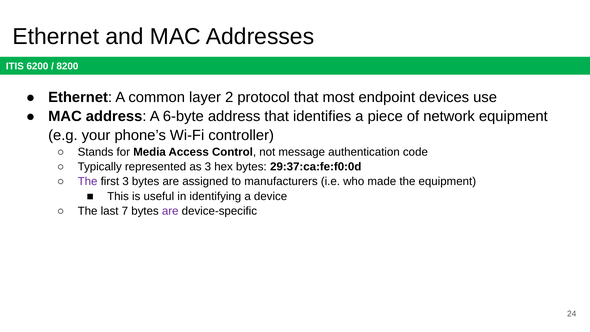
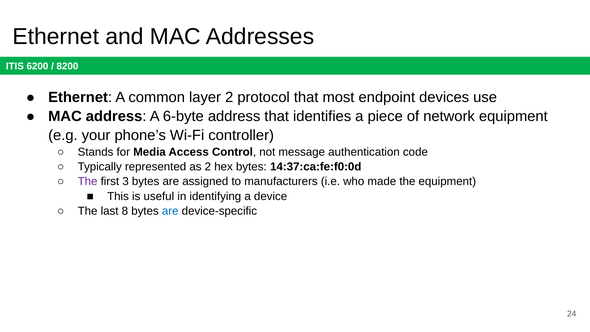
as 3: 3 -> 2
29:37:ca:fe:f0:0d: 29:37:ca:fe:f0:0d -> 14:37:ca:fe:f0:0d
7: 7 -> 8
are at (170, 211) colour: purple -> blue
